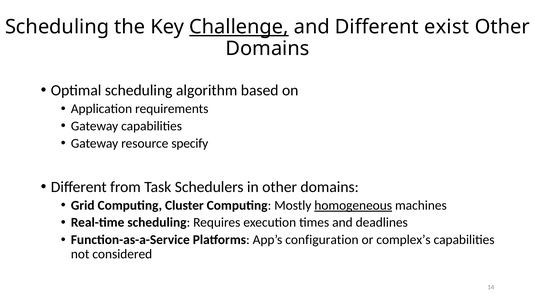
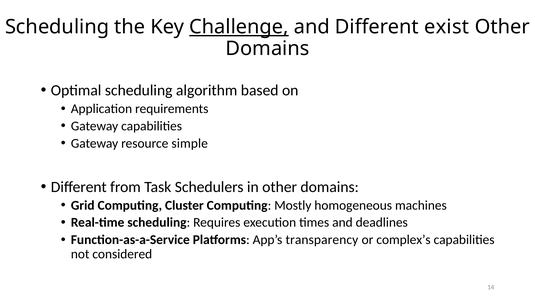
specify: specify -> simple
homogeneous underline: present -> none
configuration: configuration -> transparency
